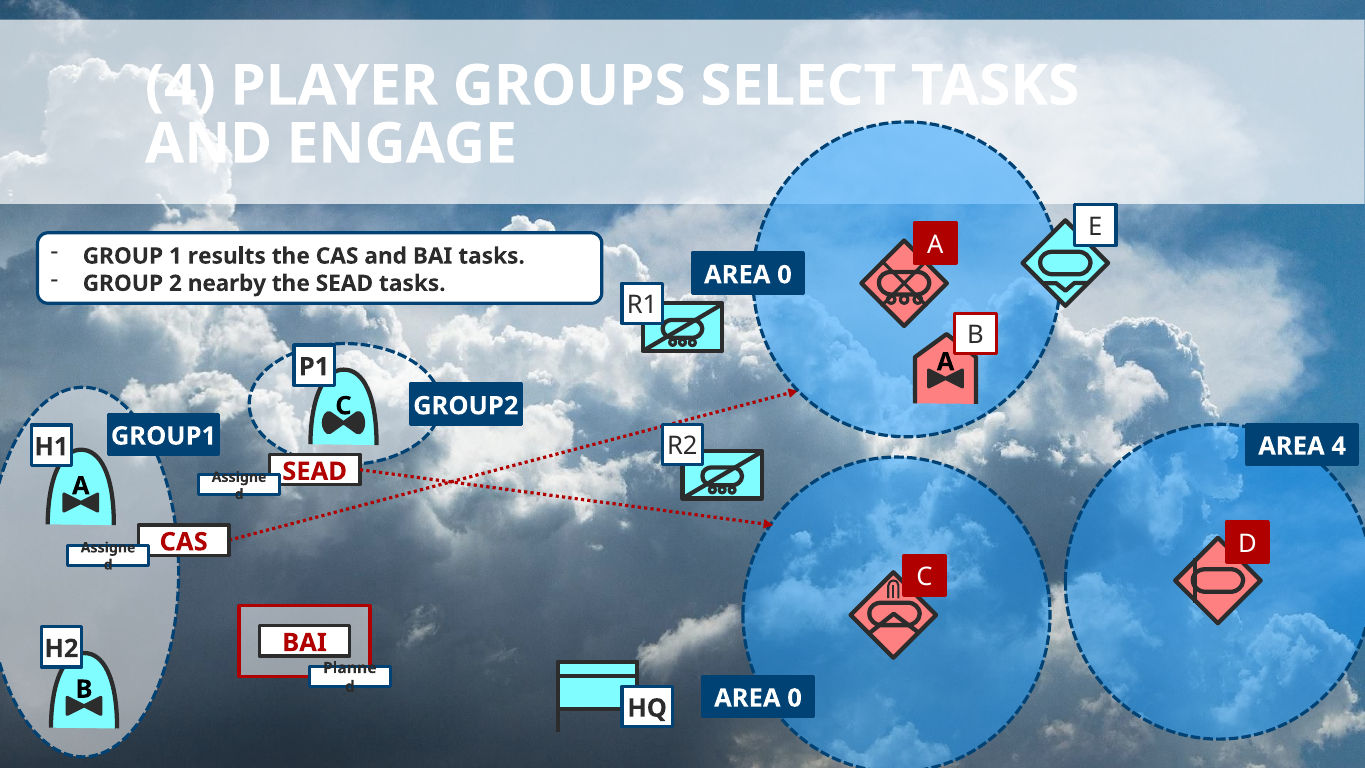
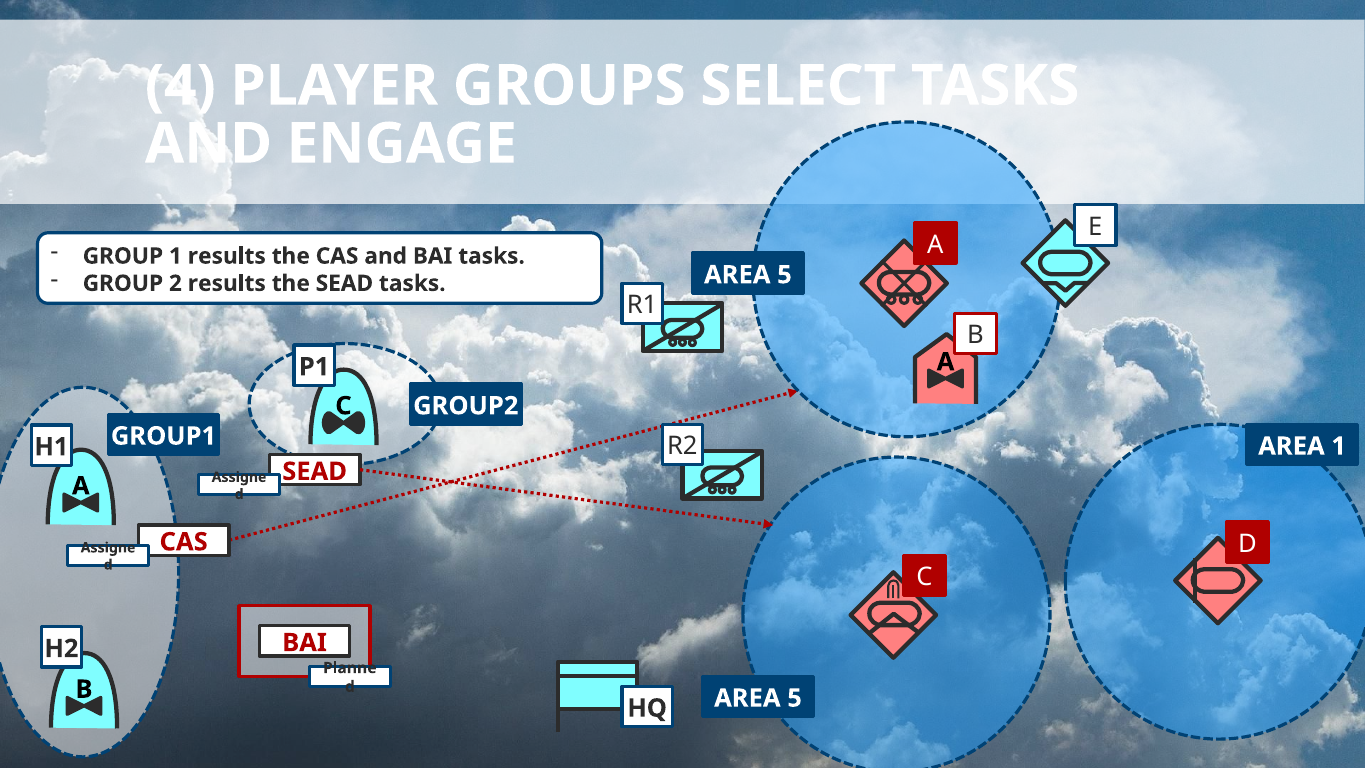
2 nearby: nearby -> results
tasks AREA 0: 0 -> 5
AREA 4: 4 -> 1
0 at (795, 698): 0 -> 5
